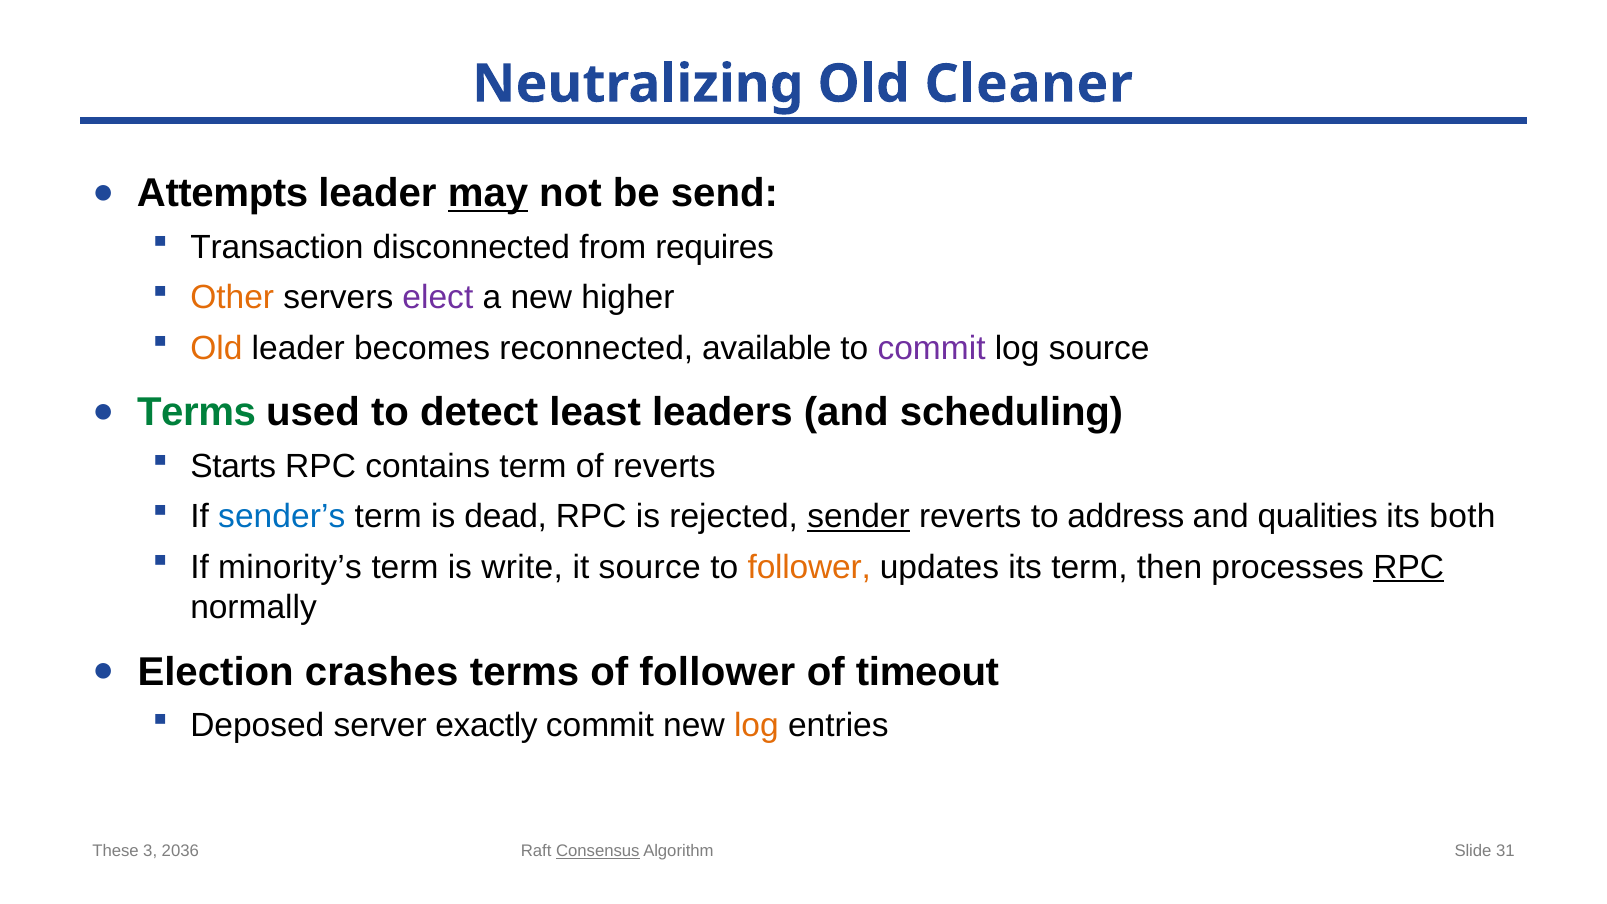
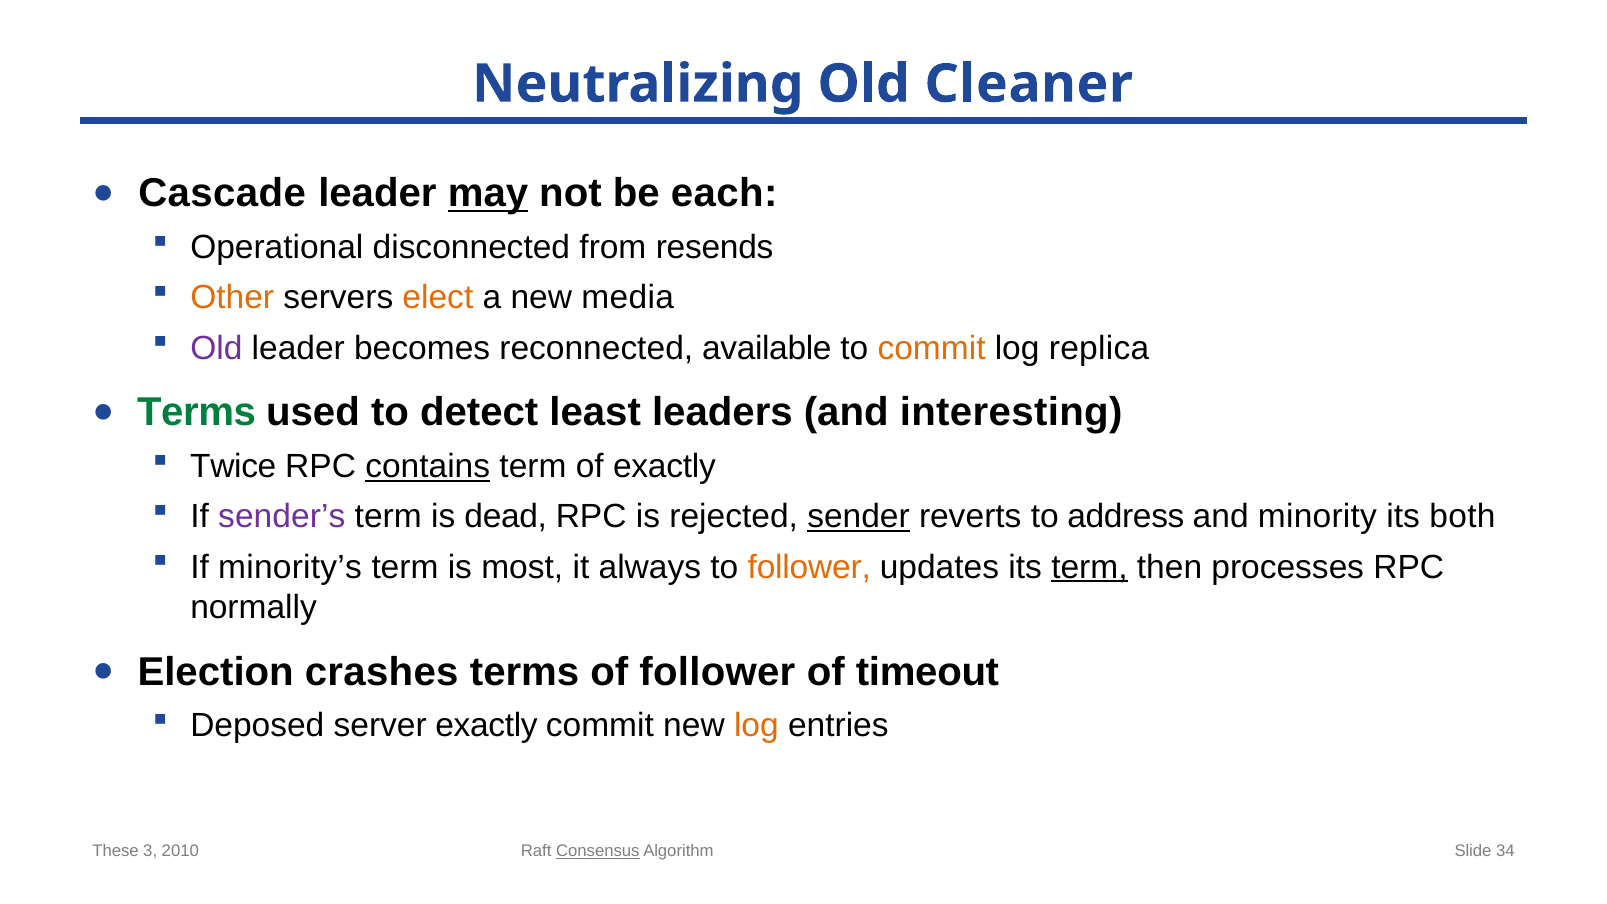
Attempts: Attempts -> Cascade
send: send -> each
Transaction: Transaction -> Operational
requires: requires -> resends
elect colour: purple -> orange
higher: higher -> media
Old at (216, 348) colour: orange -> purple
commit at (932, 348) colour: purple -> orange
log source: source -> replica
scheduling: scheduling -> interesting
Starts: Starts -> Twice
contains underline: none -> present
of reverts: reverts -> exactly
sender’s colour: blue -> purple
qualities: qualities -> minority
write: write -> most
it source: source -> always
term at (1089, 567) underline: none -> present
RPC at (1409, 567) underline: present -> none
2036: 2036 -> 2010
31: 31 -> 34
